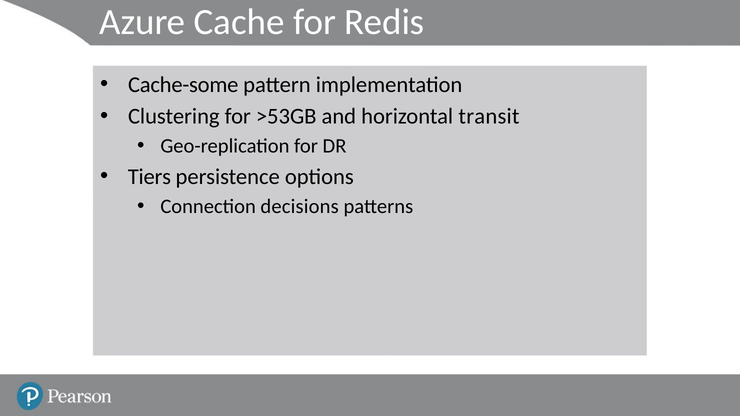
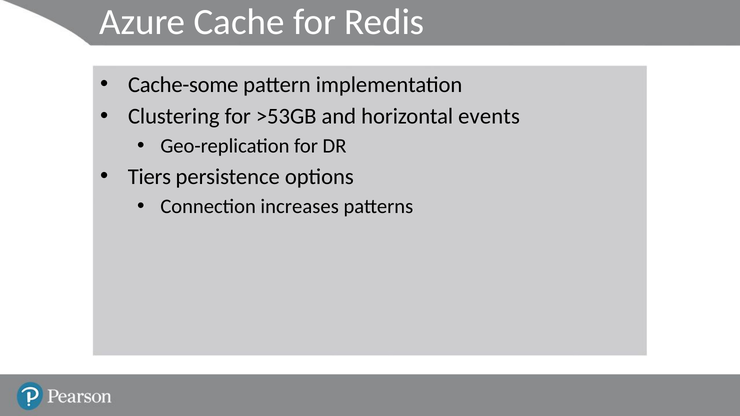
transit: transit -> events
decisions: decisions -> increases
